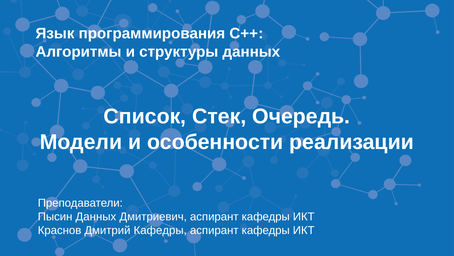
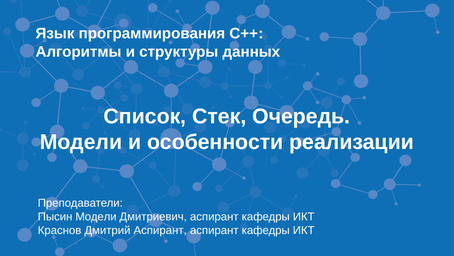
Пысин Данных: Данных -> Модели
Дмитрий Кафедры: Кафедры -> Аспирант
